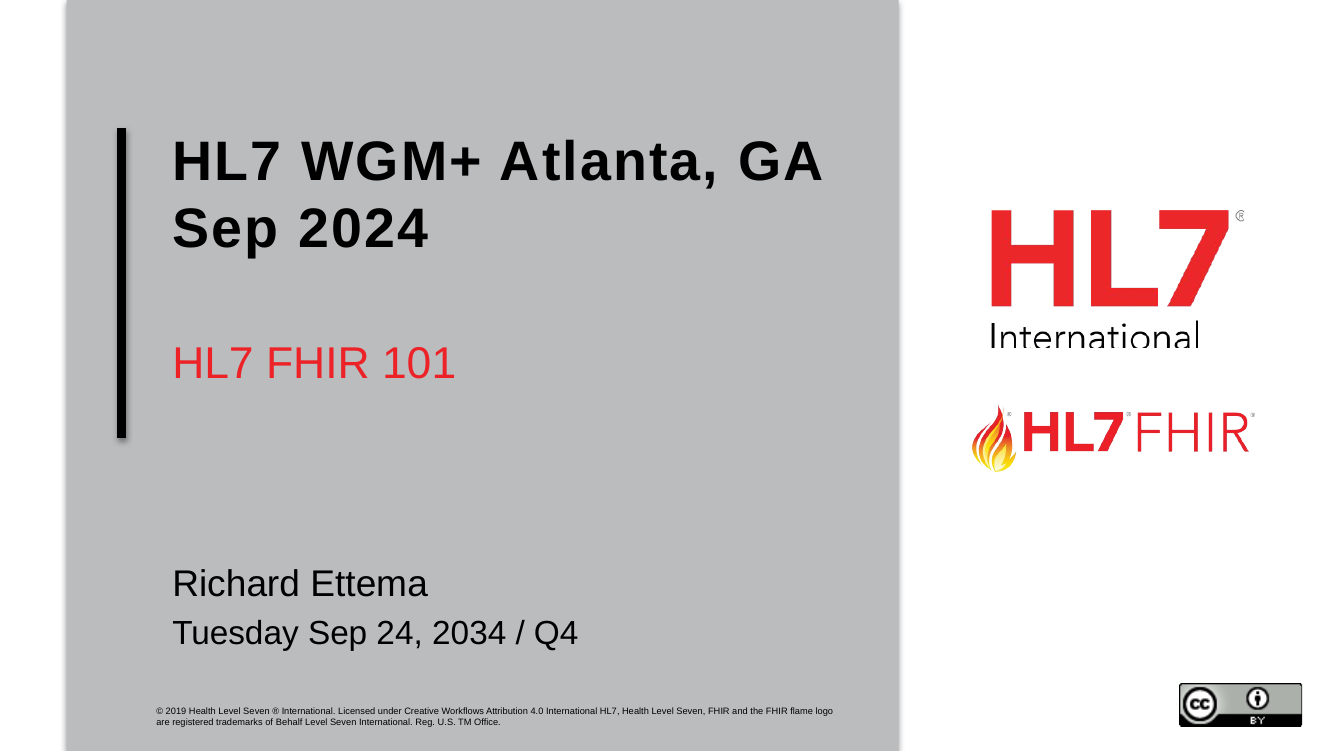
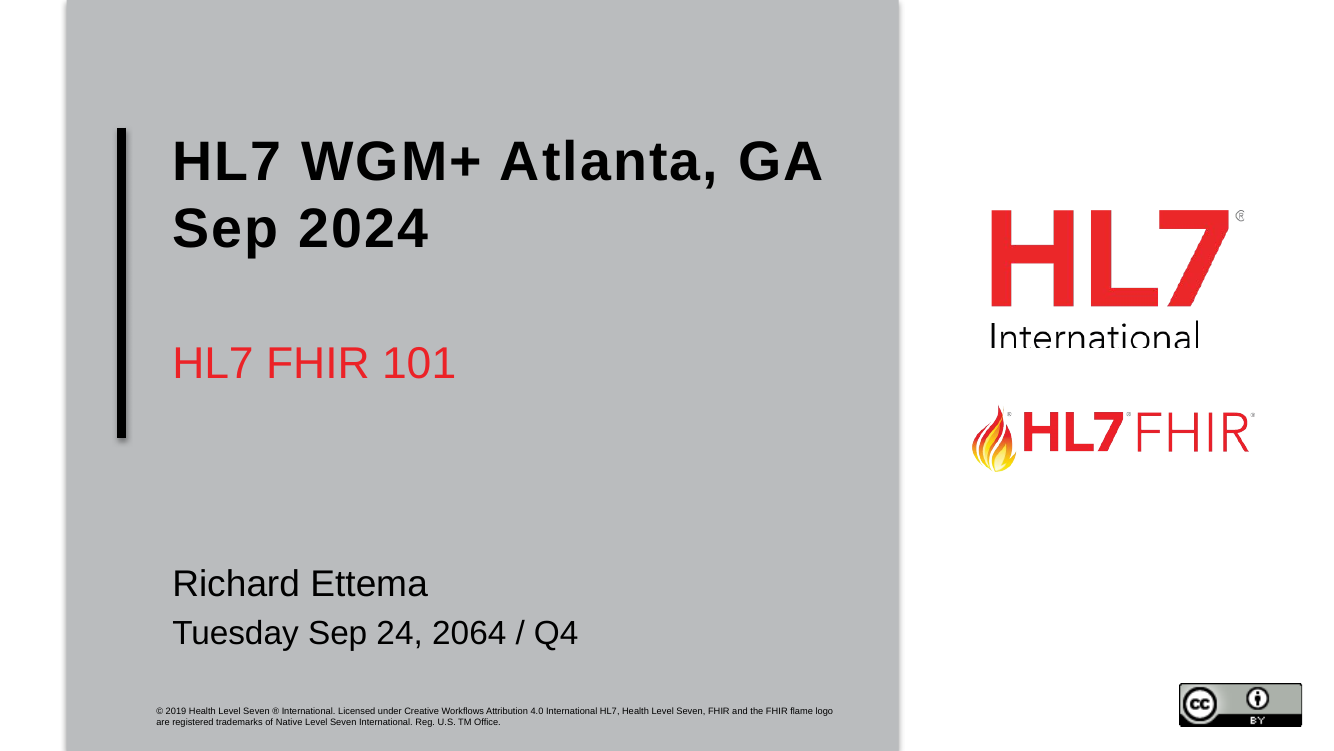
2034: 2034 -> 2064
Behalf: Behalf -> Native
